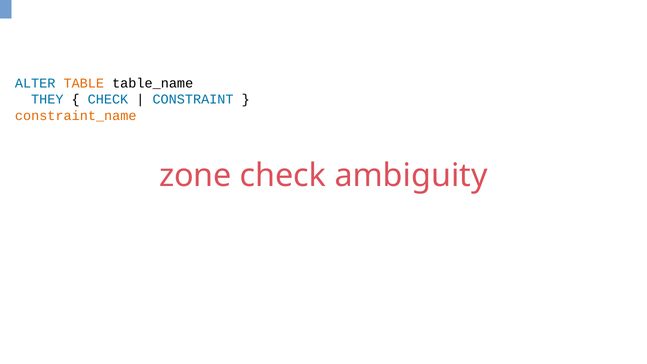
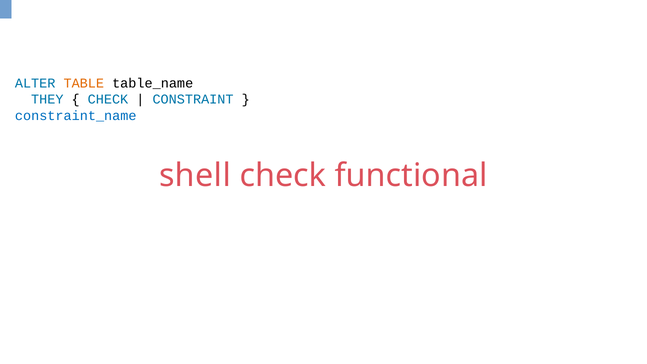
constraint_name colour: orange -> blue
zone: zone -> shell
ambiguity: ambiguity -> functional
